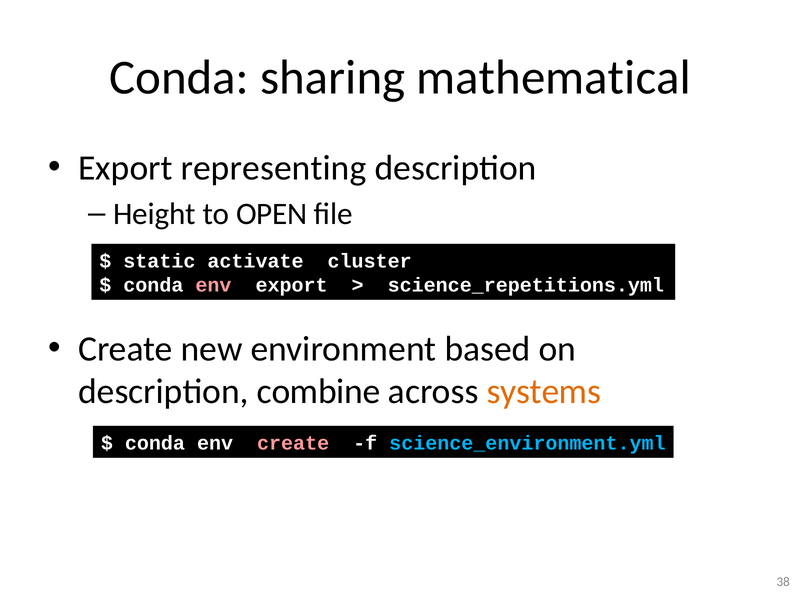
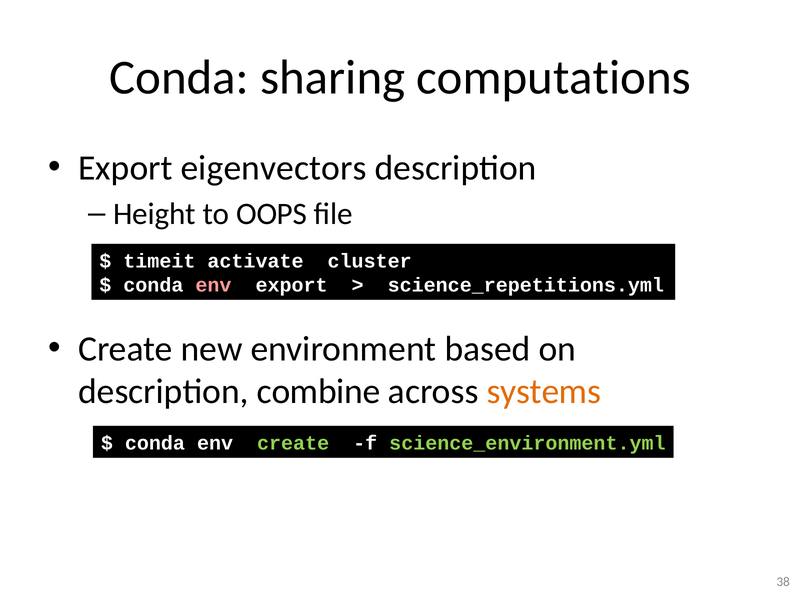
mathematical: mathematical -> computations
representing: representing -> eigenvectors
OPEN: OPEN -> OOPS
static: static -> timeit
create at (293, 443) colour: pink -> light green
science_environment.yml colour: light blue -> light green
